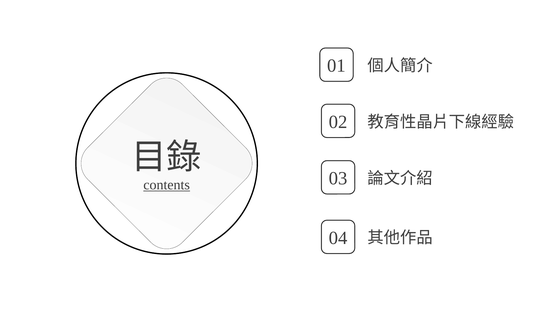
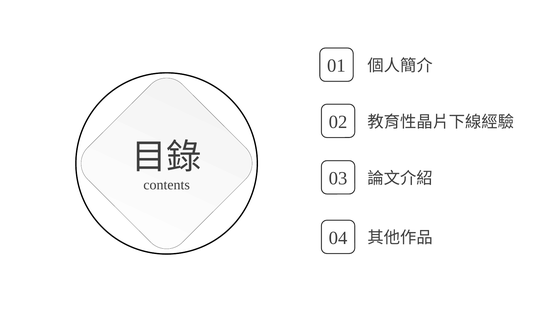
contents underline: present -> none
